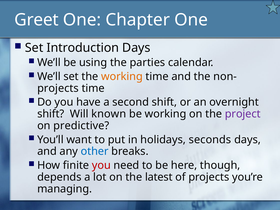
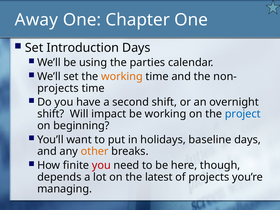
Greet: Greet -> Away
known: known -> impact
project colour: purple -> blue
predictive: predictive -> beginning
seconds: seconds -> baseline
other colour: blue -> orange
